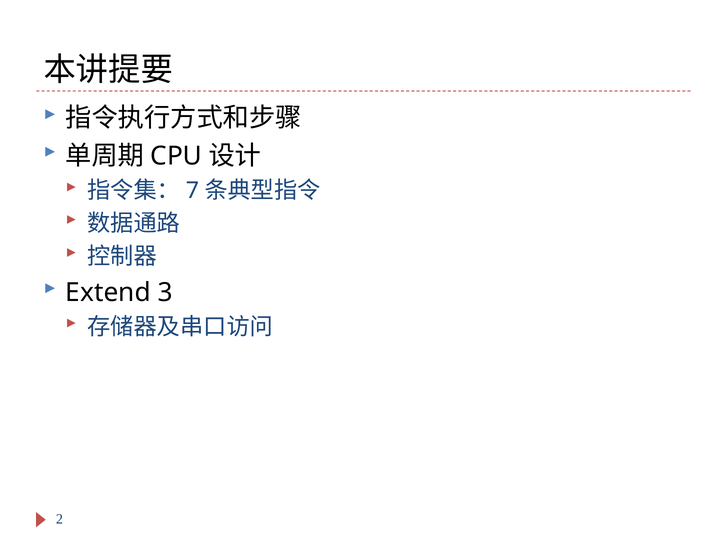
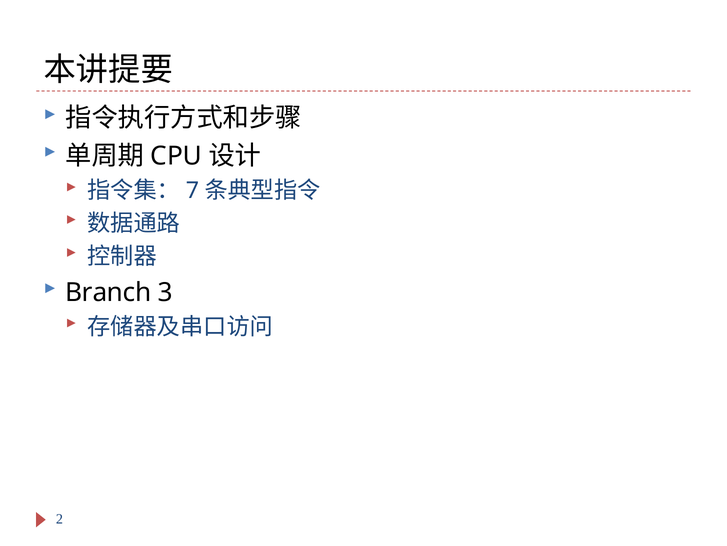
Extend: Extend -> Branch
